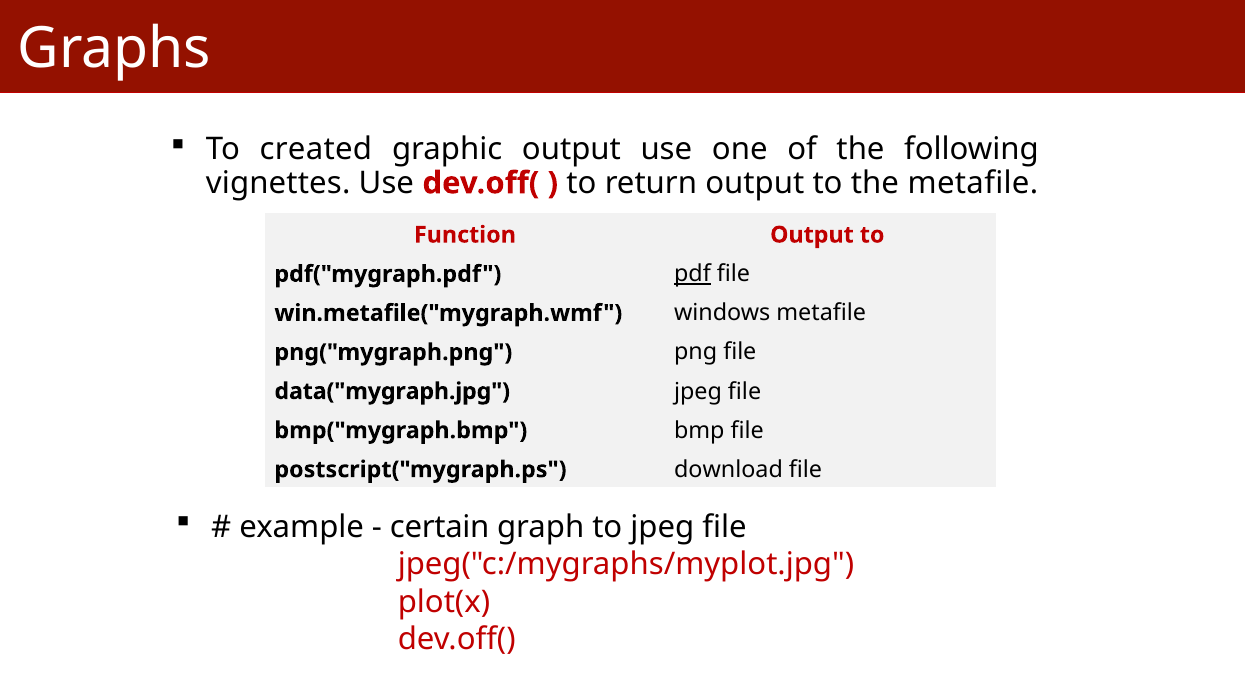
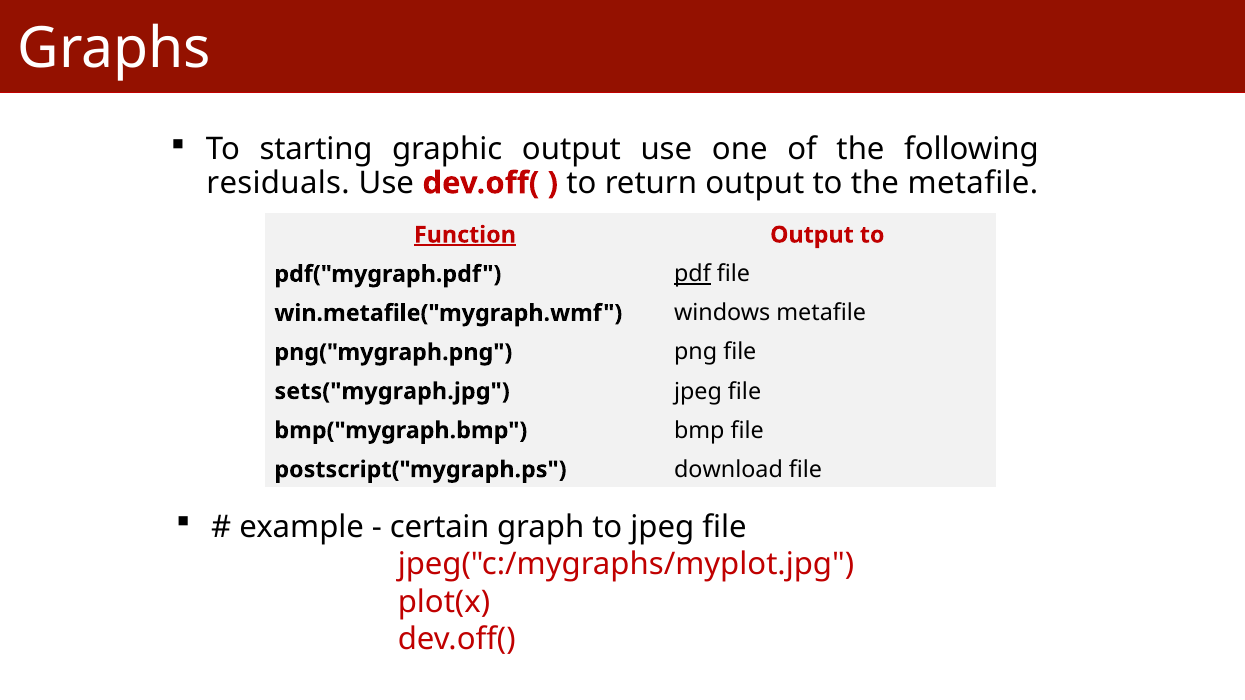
created: created -> starting
vignettes: vignettes -> residuals
Function underline: none -> present
data("mygraph.jpg: data("mygraph.jpg -> sets("mygraph.jpg
